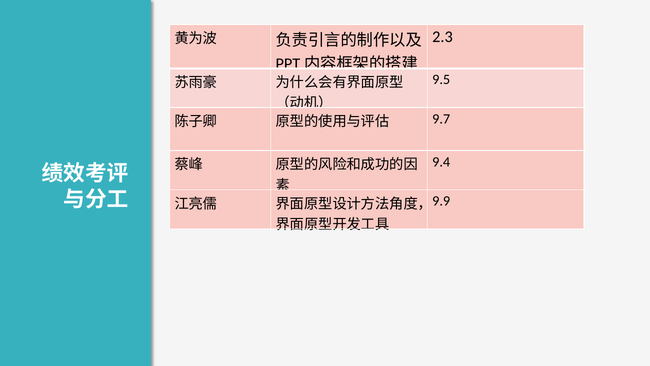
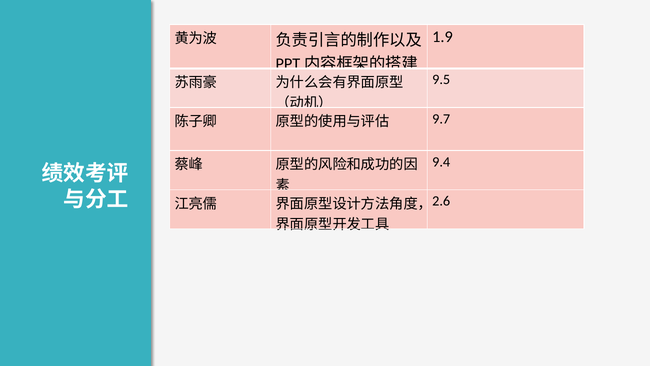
2.3: 2.3 -> 1.9
9.9: 9.9 -> 2.6
